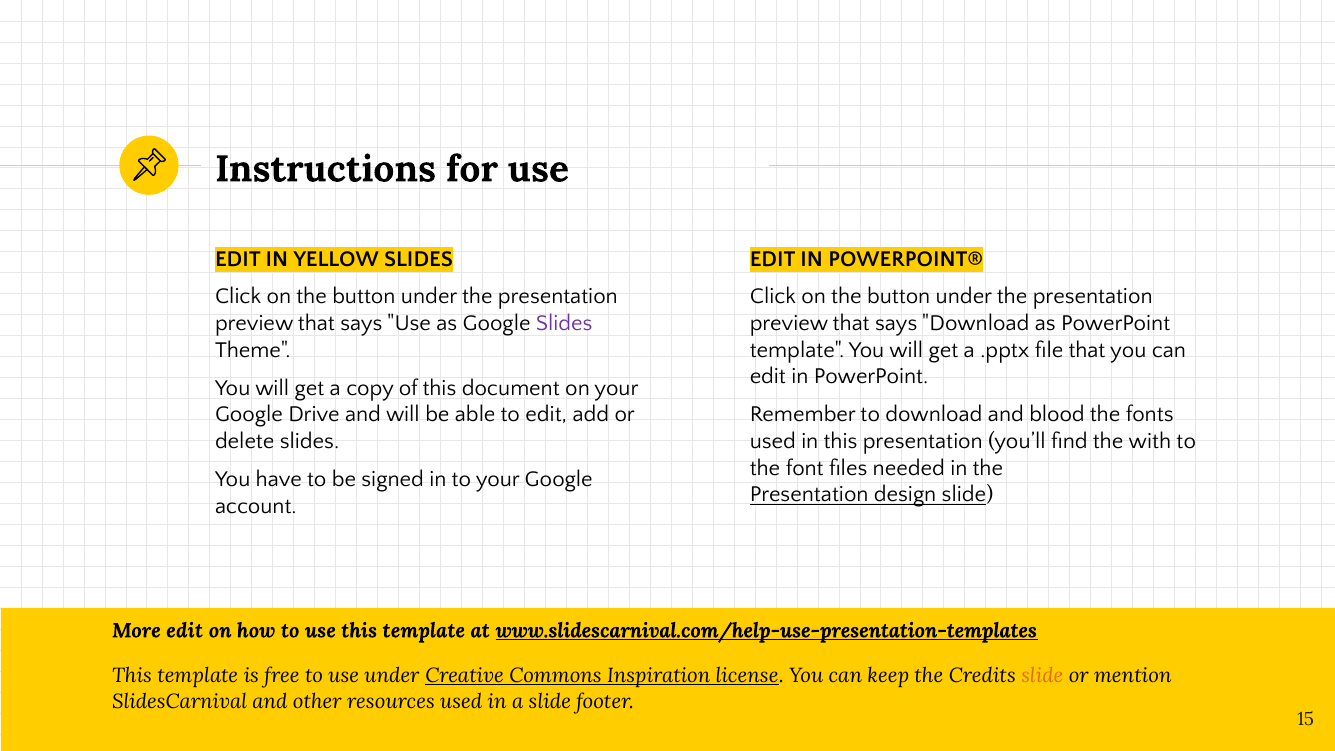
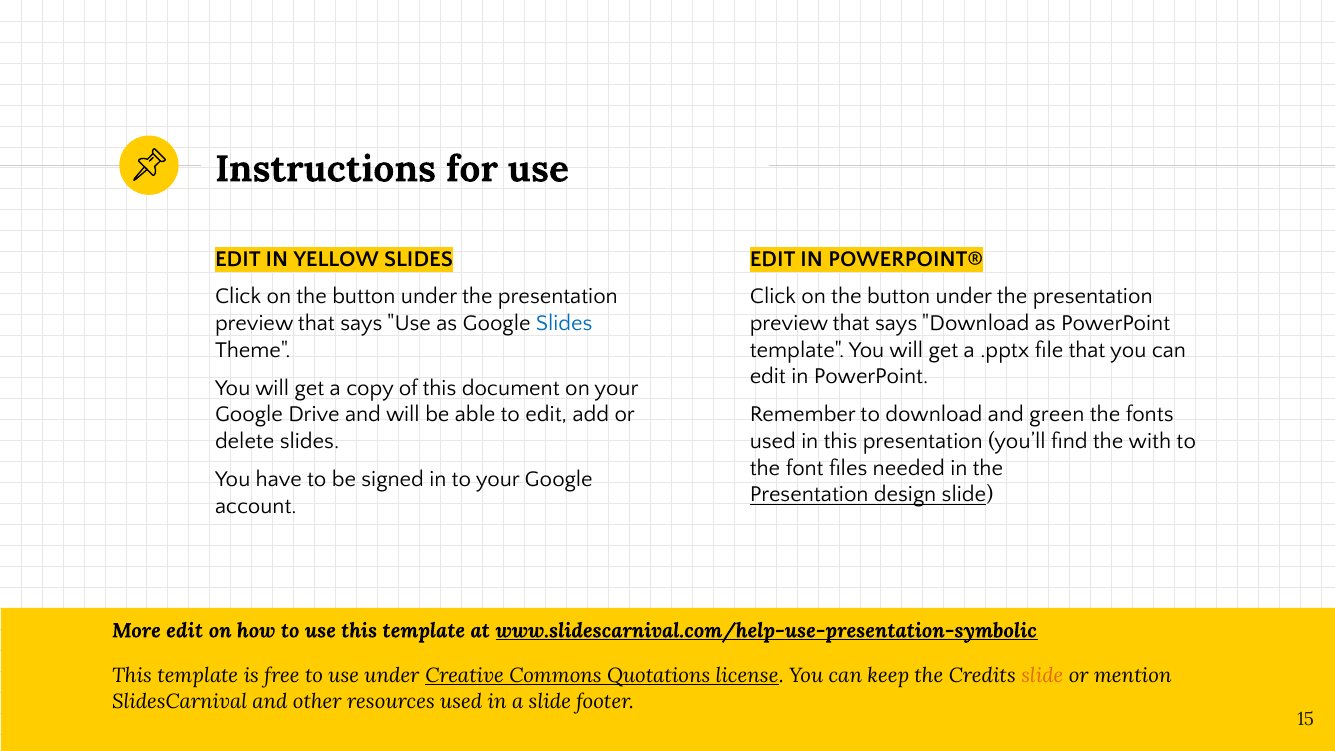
Slides at (564, 323) colour: purple -> blue
blood: blood -> green
www.slidescarnival.com/help-use-presentation-templates: www.slidescarnival.com/help-use-presentation-templates -> www.slidescarnival.com/help-use-presentation-symbolic
Inspiration: Inspiration -> Quotations
